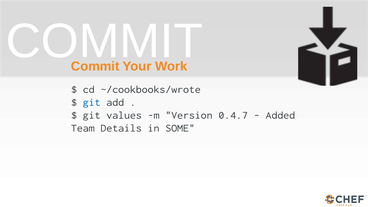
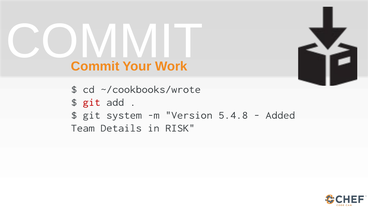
git at (92, 102) colour: blue -> red
values: values -> system
0.4.7: 0.4.7 -> 5.4.8
SOME: SOME -> RISK
